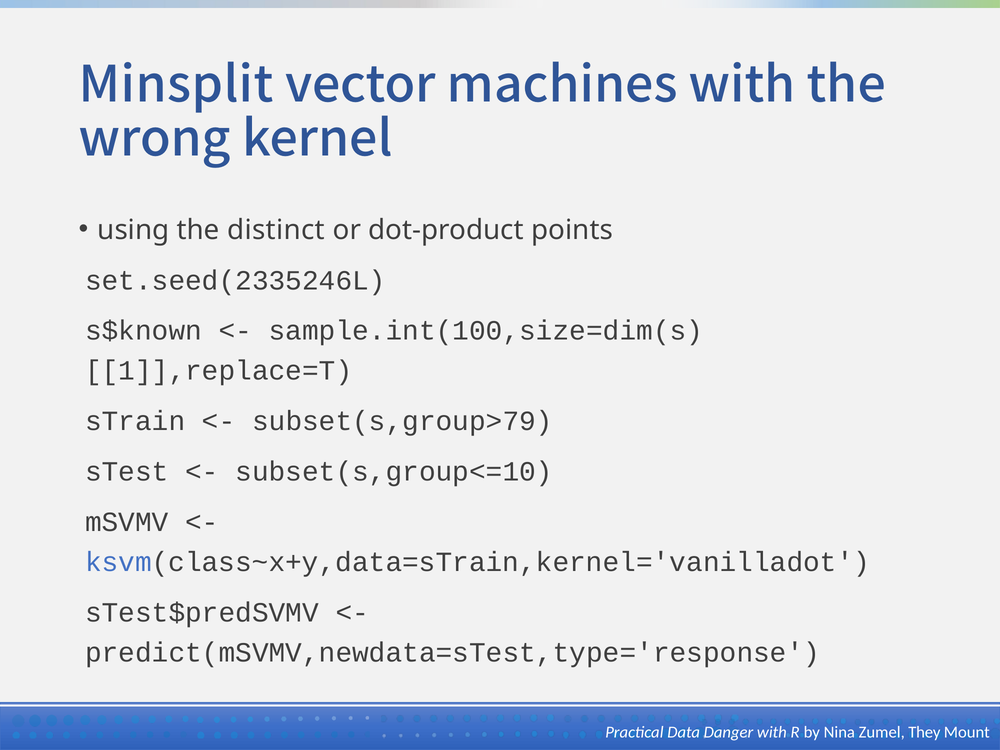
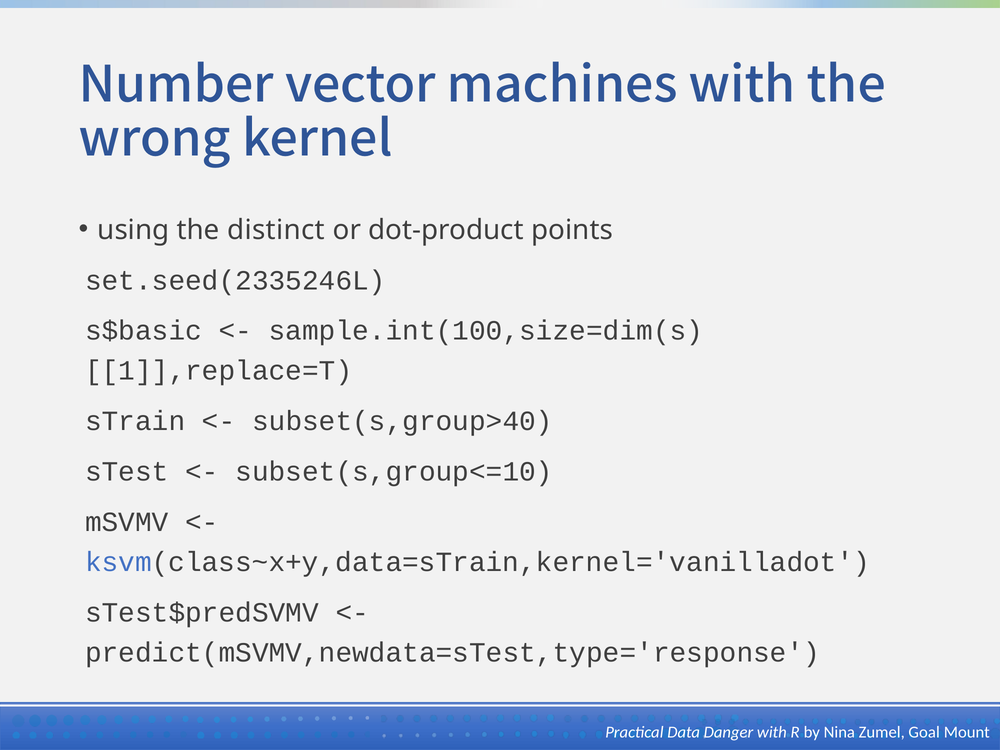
Minsplit: Minsplit -> Number
s$known: s$known -> s$basic
subset(s,group>79: subset(s,group>79 -> subset(s,group>40
They: They -> Goal
